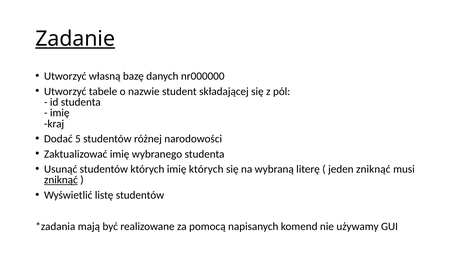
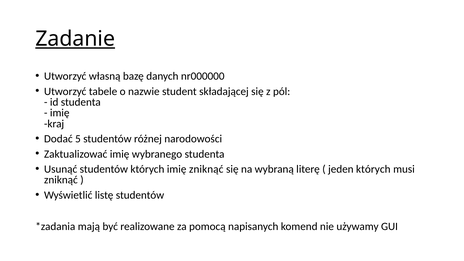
imię których: których -> zniknąć
jeden zniknąć: zniknąć -> których
zniknąć at (61, 180) underline: present -> none
